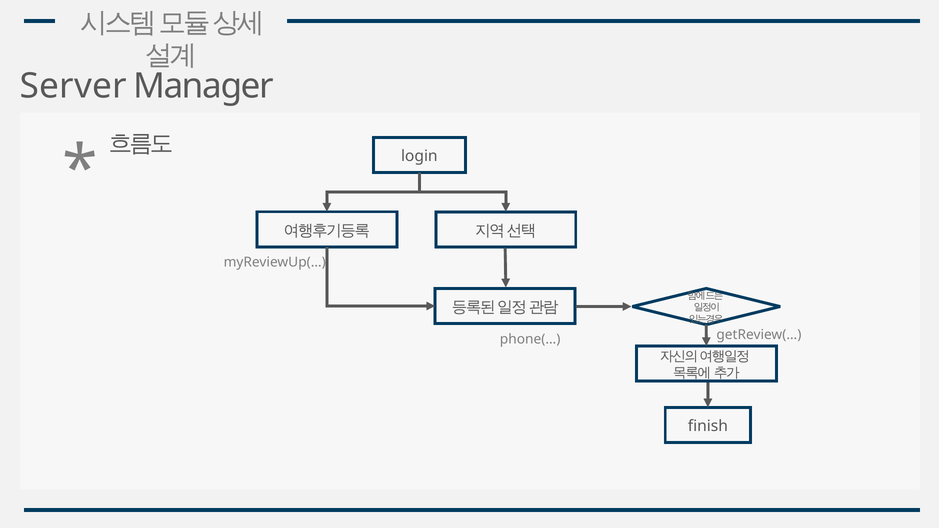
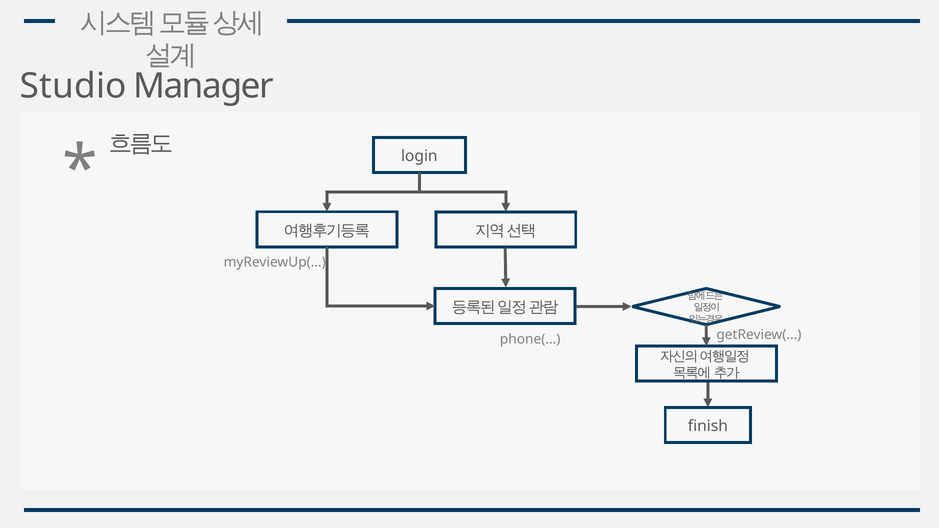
Server: Server -> Studio
